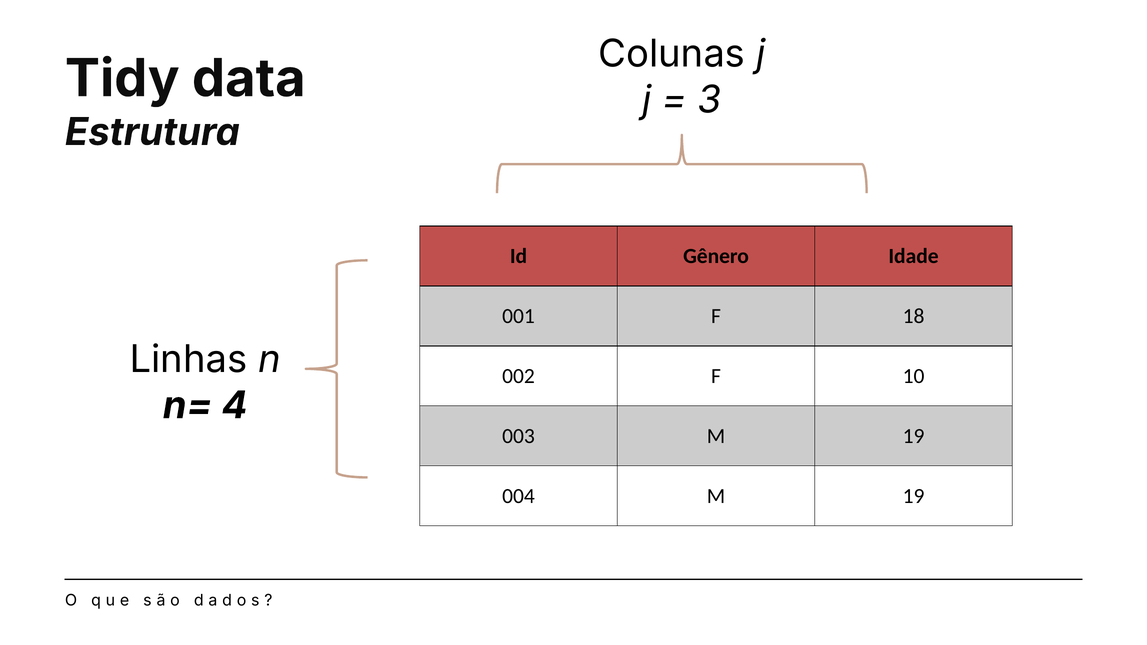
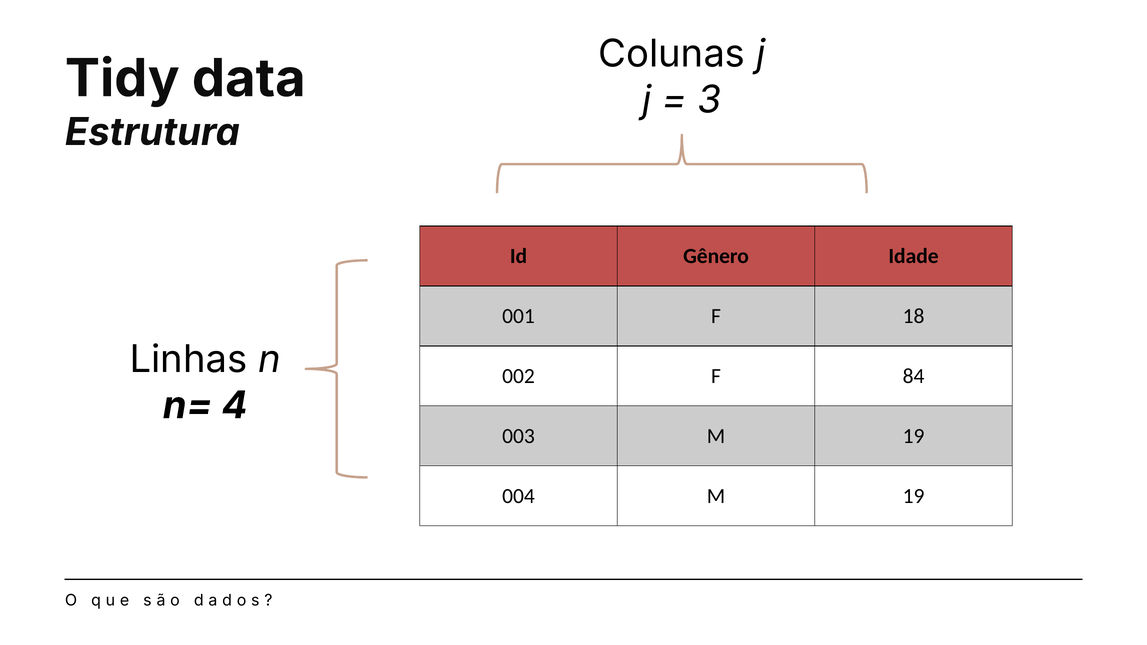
10: 10 -> 84
